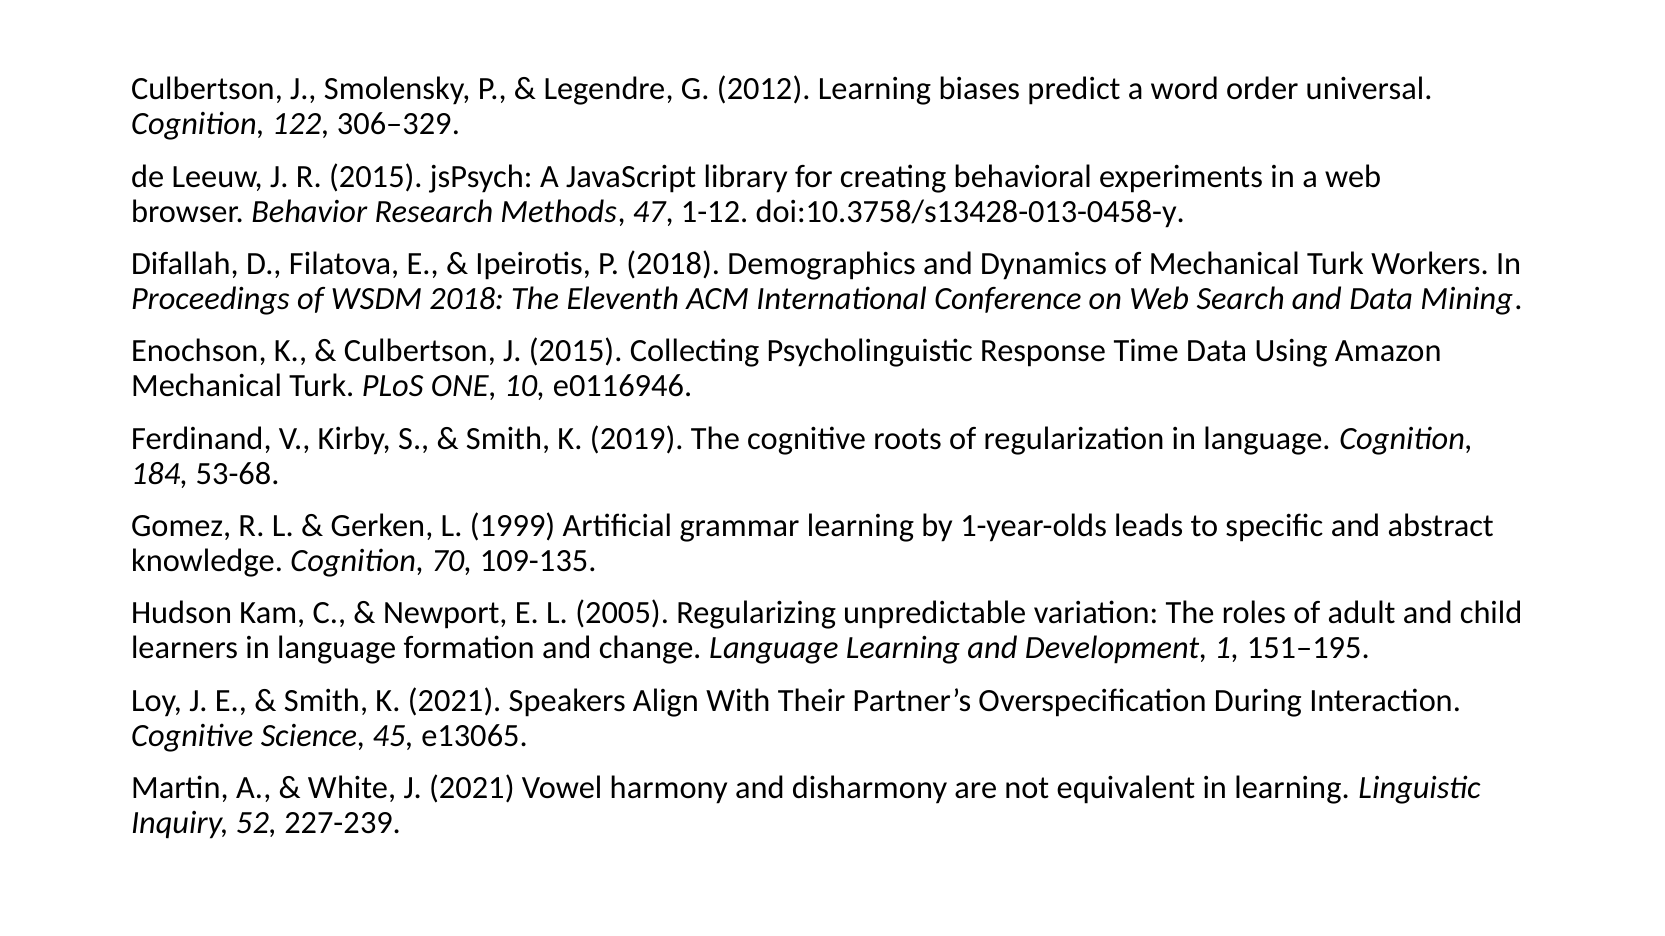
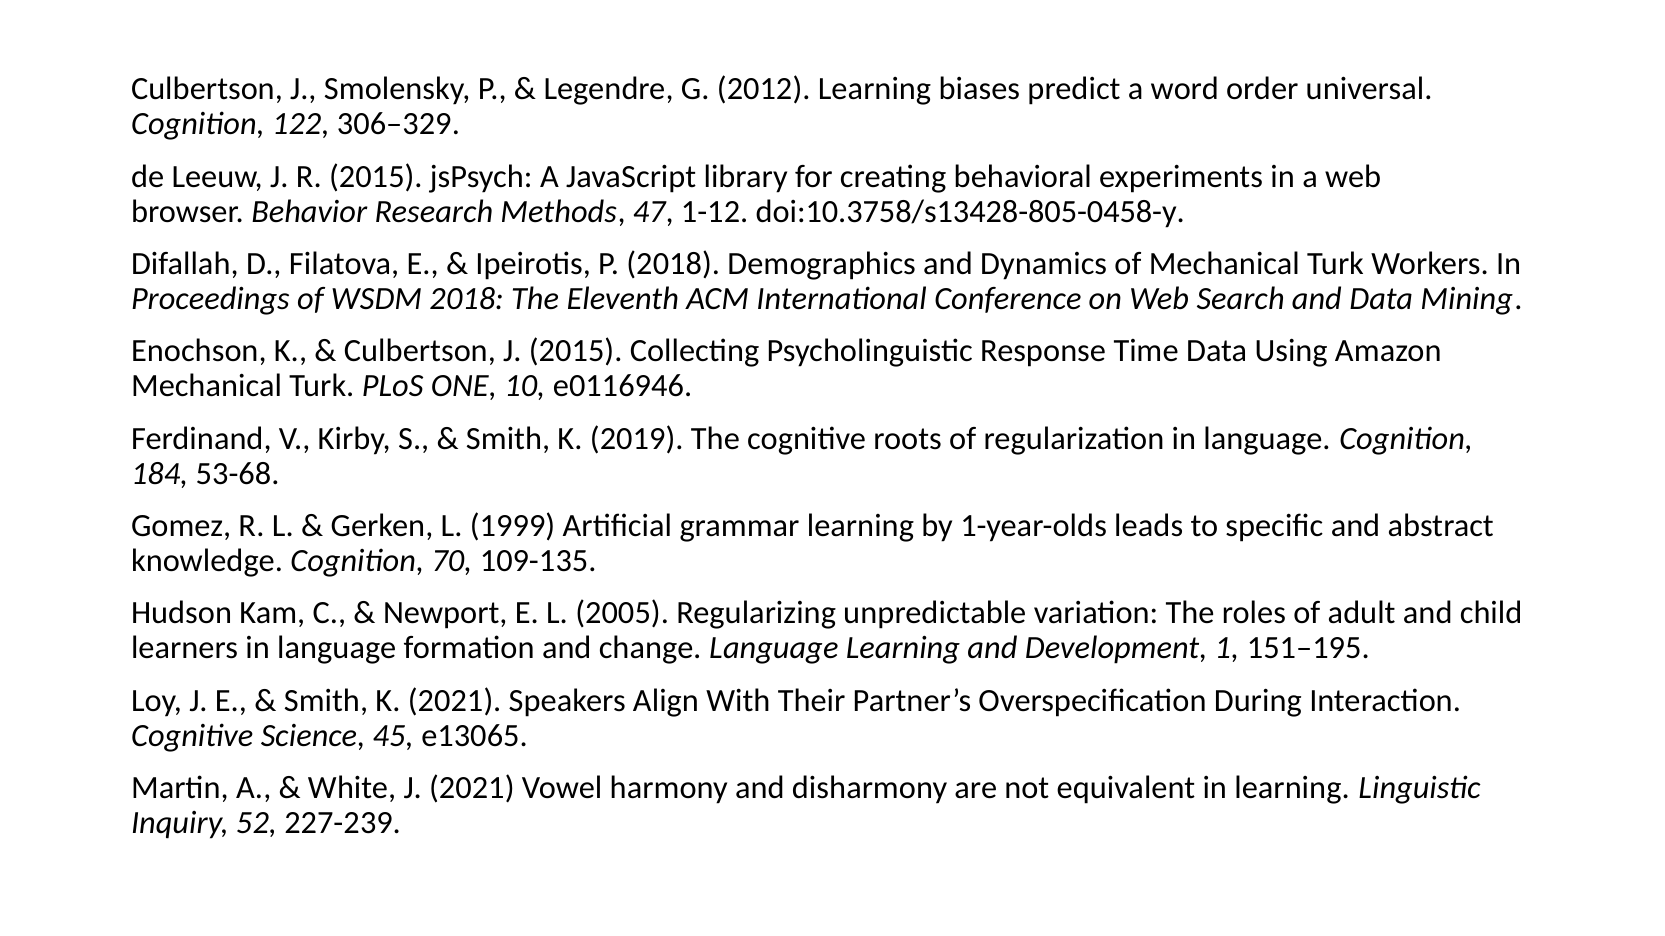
doi:10.3758/s13428-013-0458-y: doi:10.3758/s13428-013-0458-y -> doi:10.3758/s13428-805-0458-y
